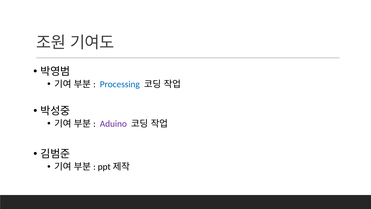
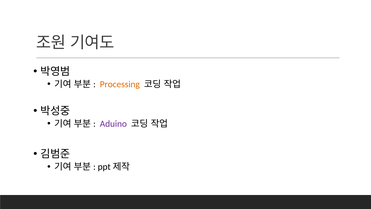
Processing colour: blue -> orange
